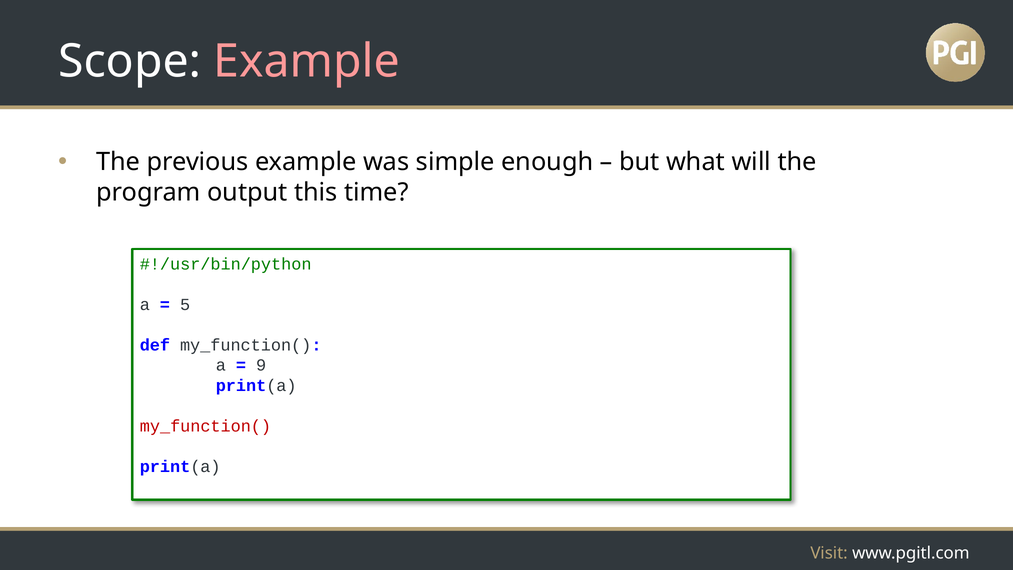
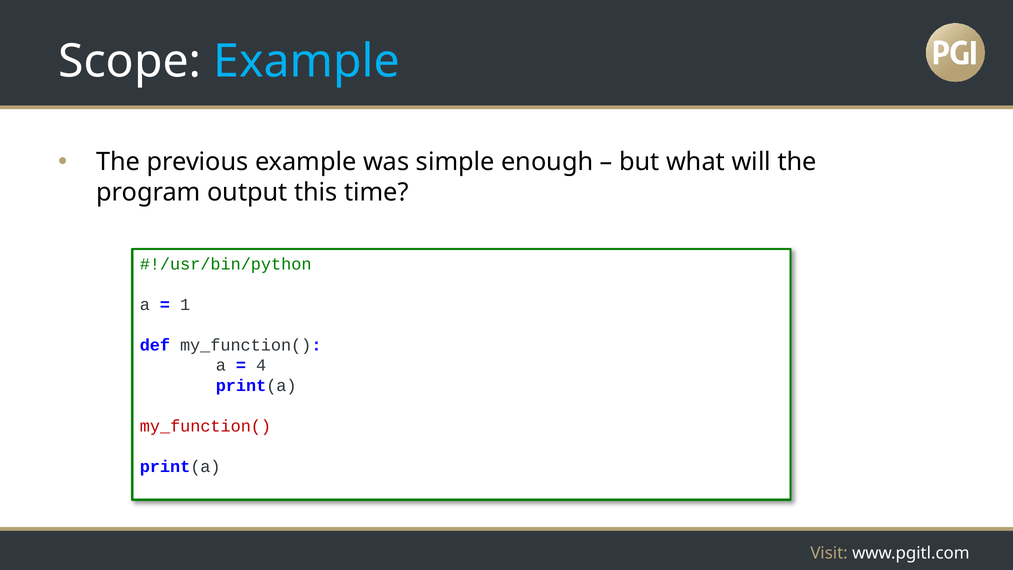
Example at (307, 61) colour: pink -> light blue
5: 5 -> 1
9: 9 -> 4
